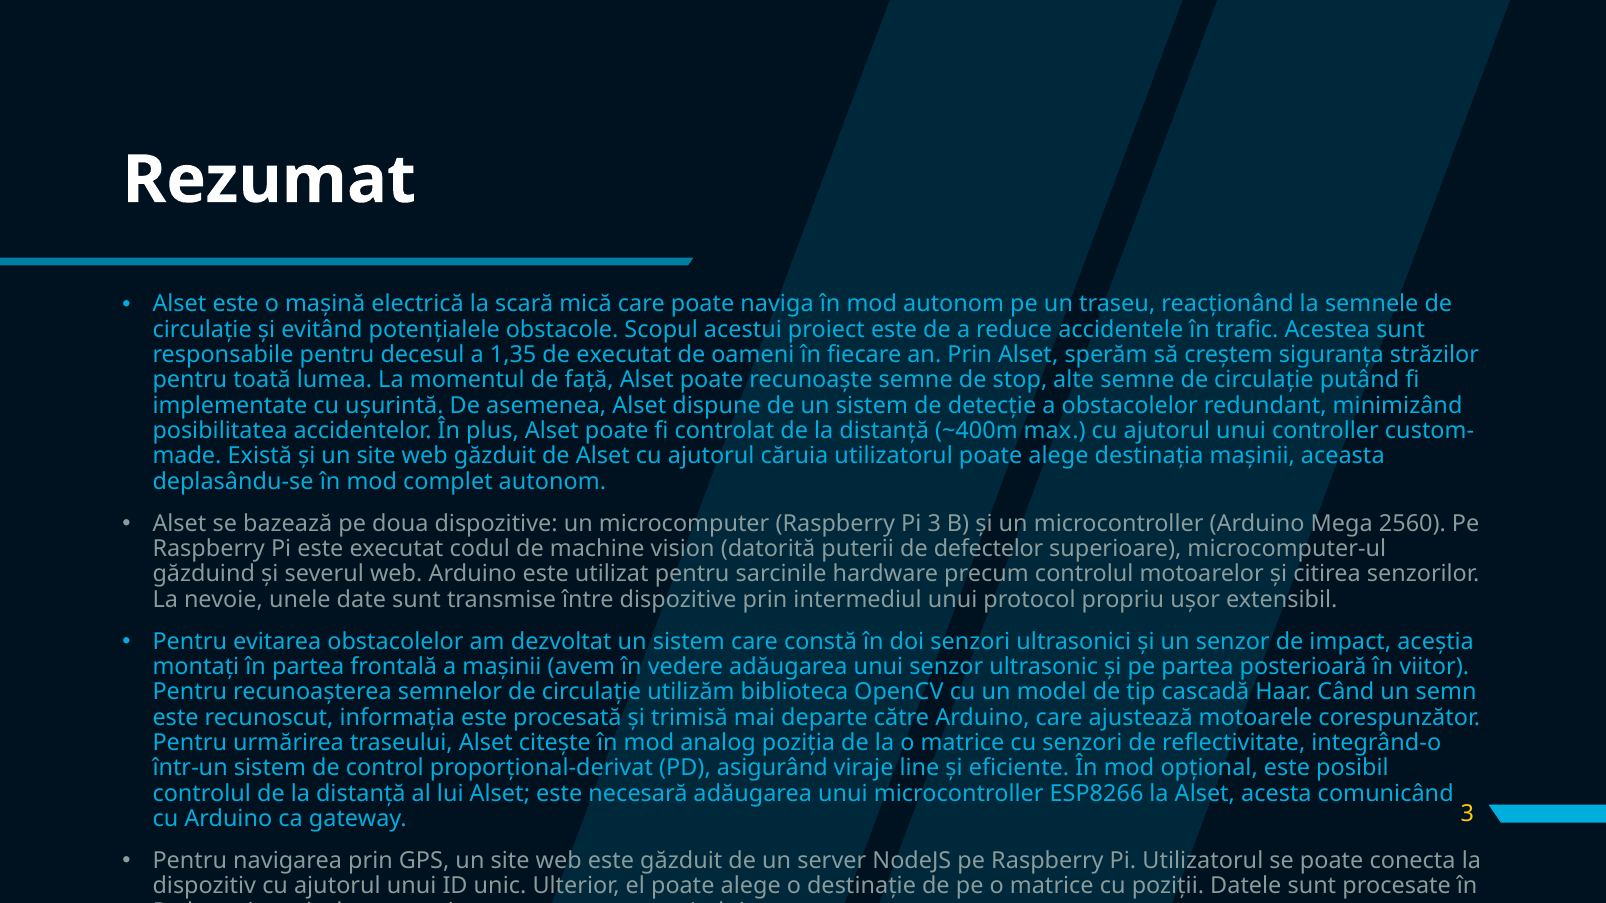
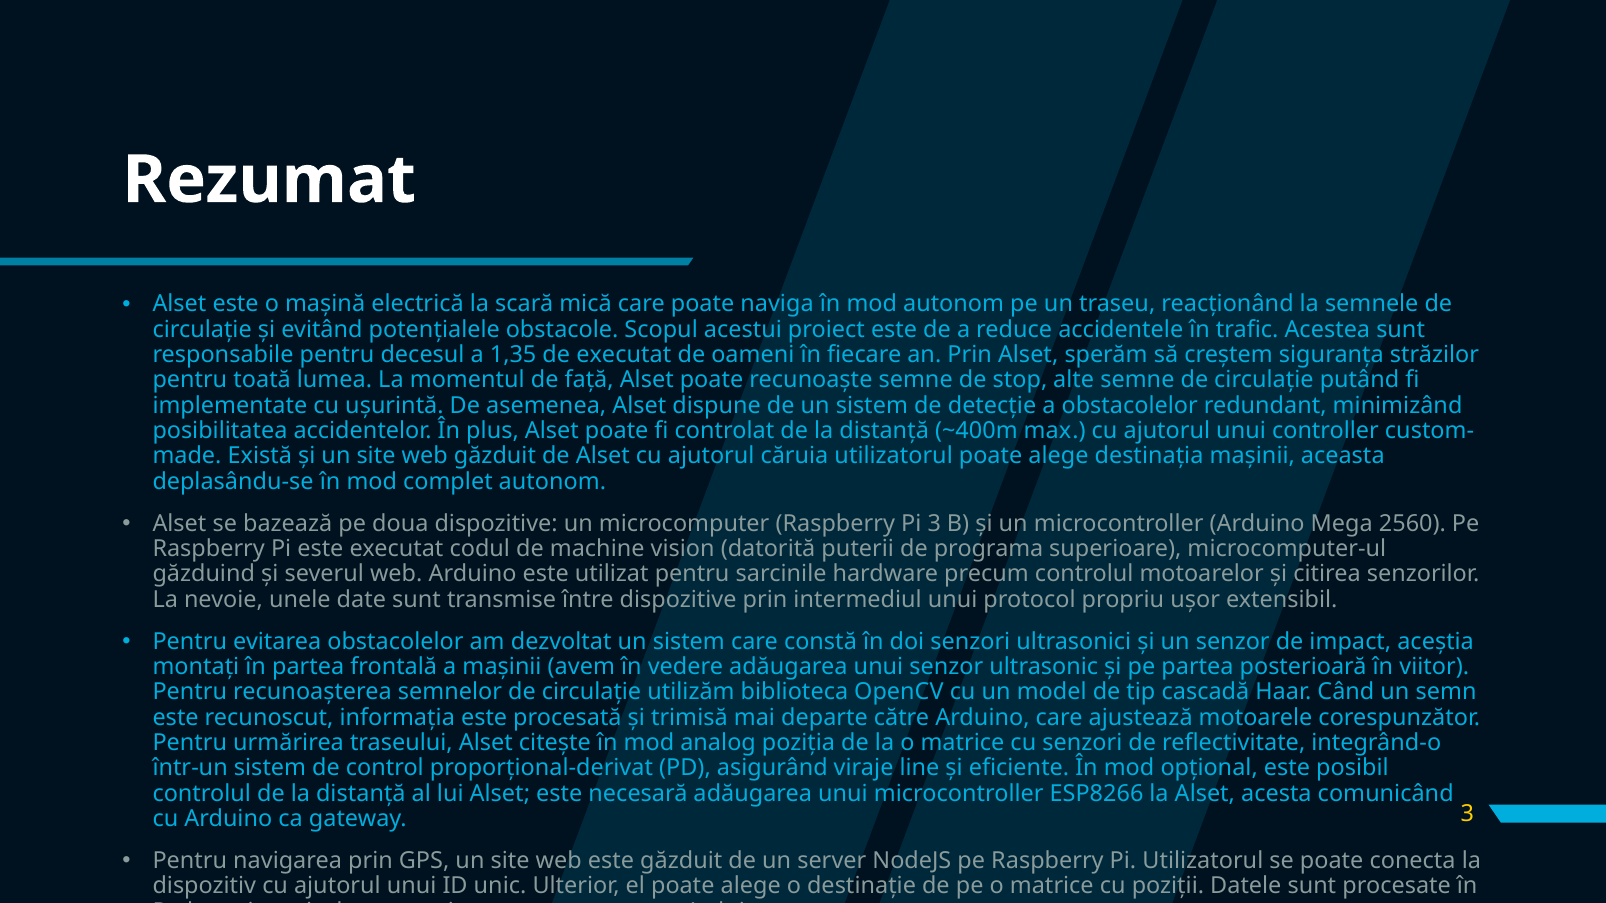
defectelor: defectelor -> programa
